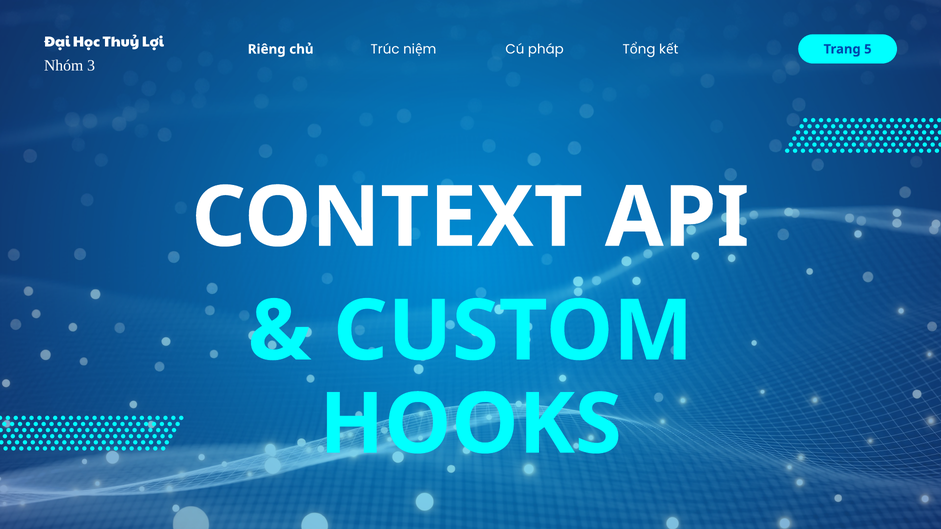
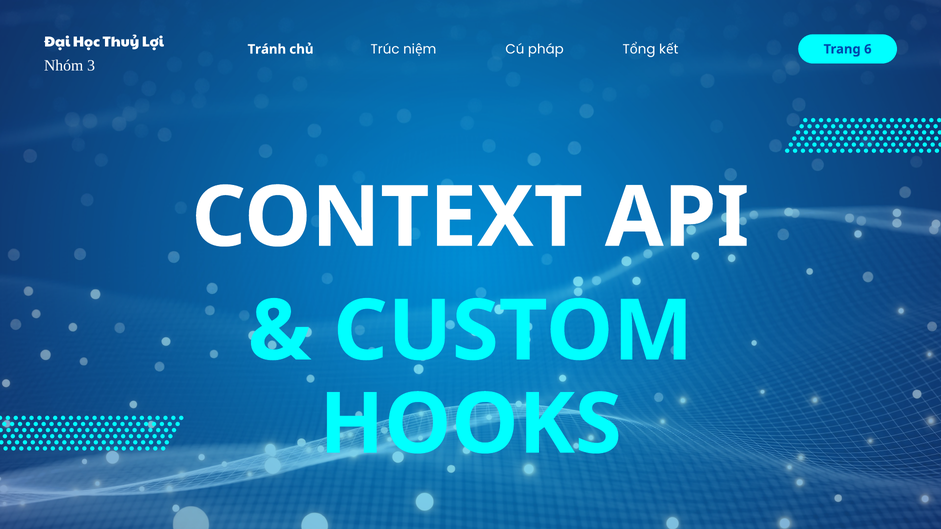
5: 5 -> 6
Riêng: Riêng -> Tránh
